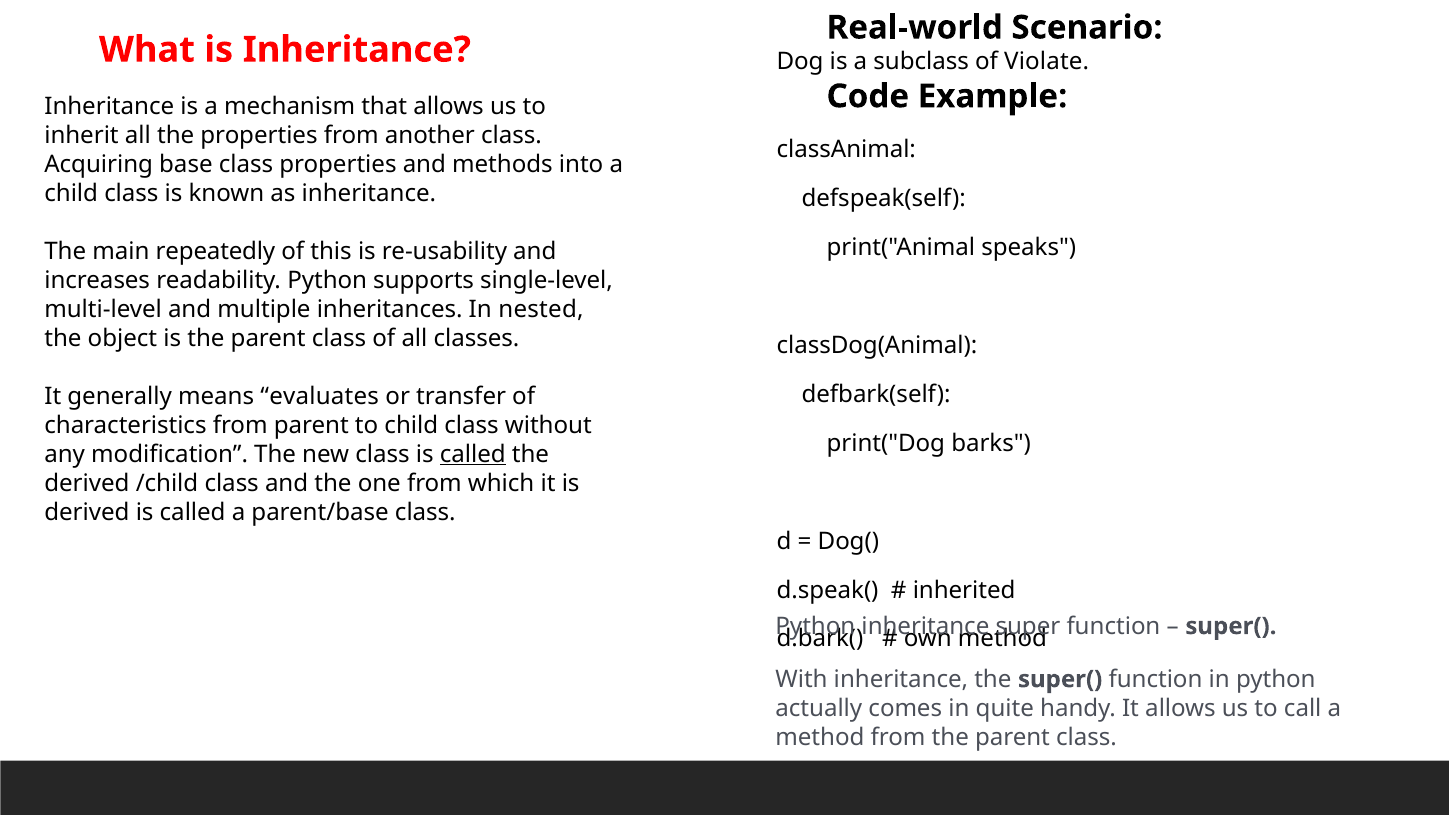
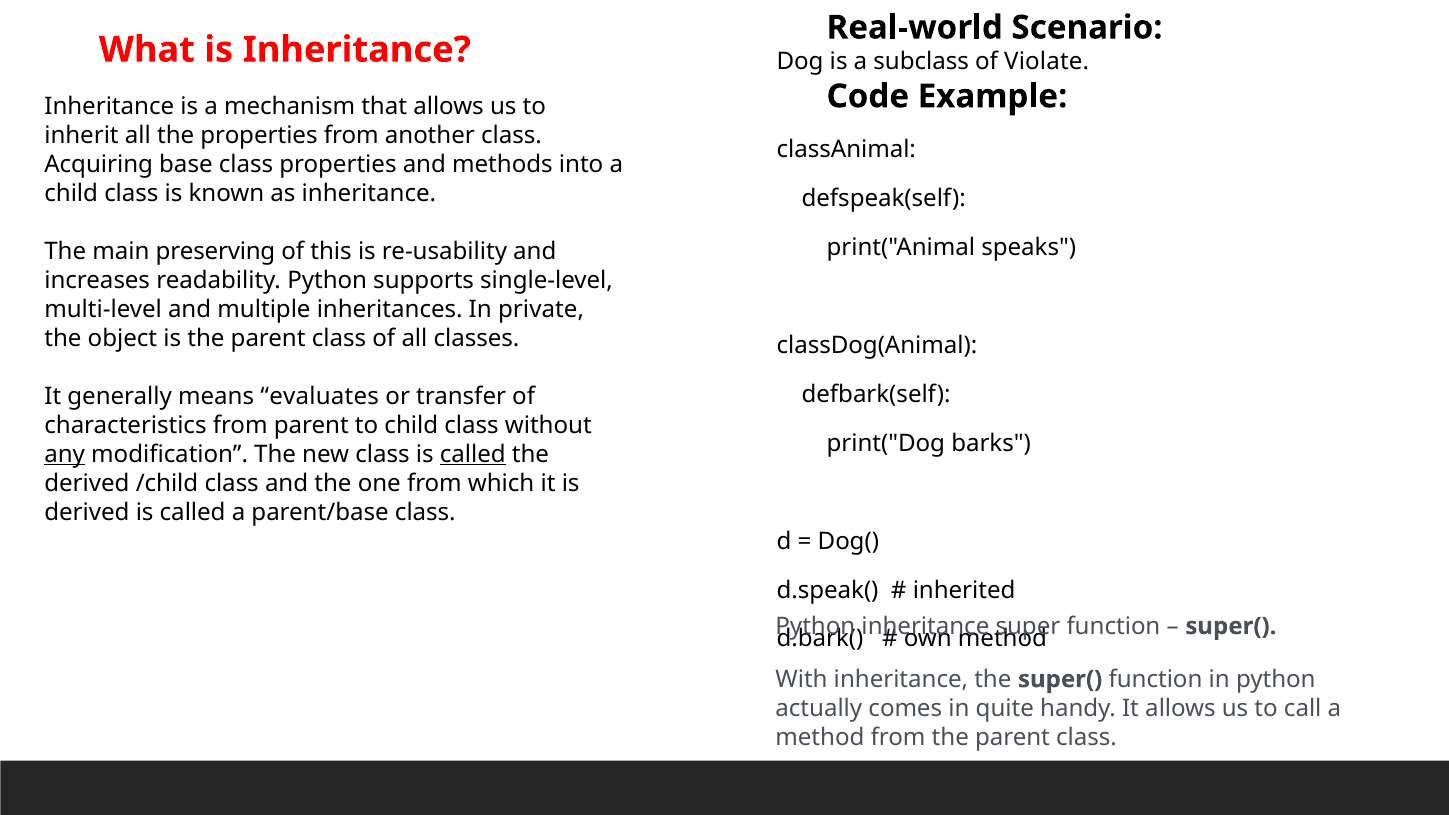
repeatedly: repeatedly -> preserving
nested: nested -> private
any underline: none -> present
